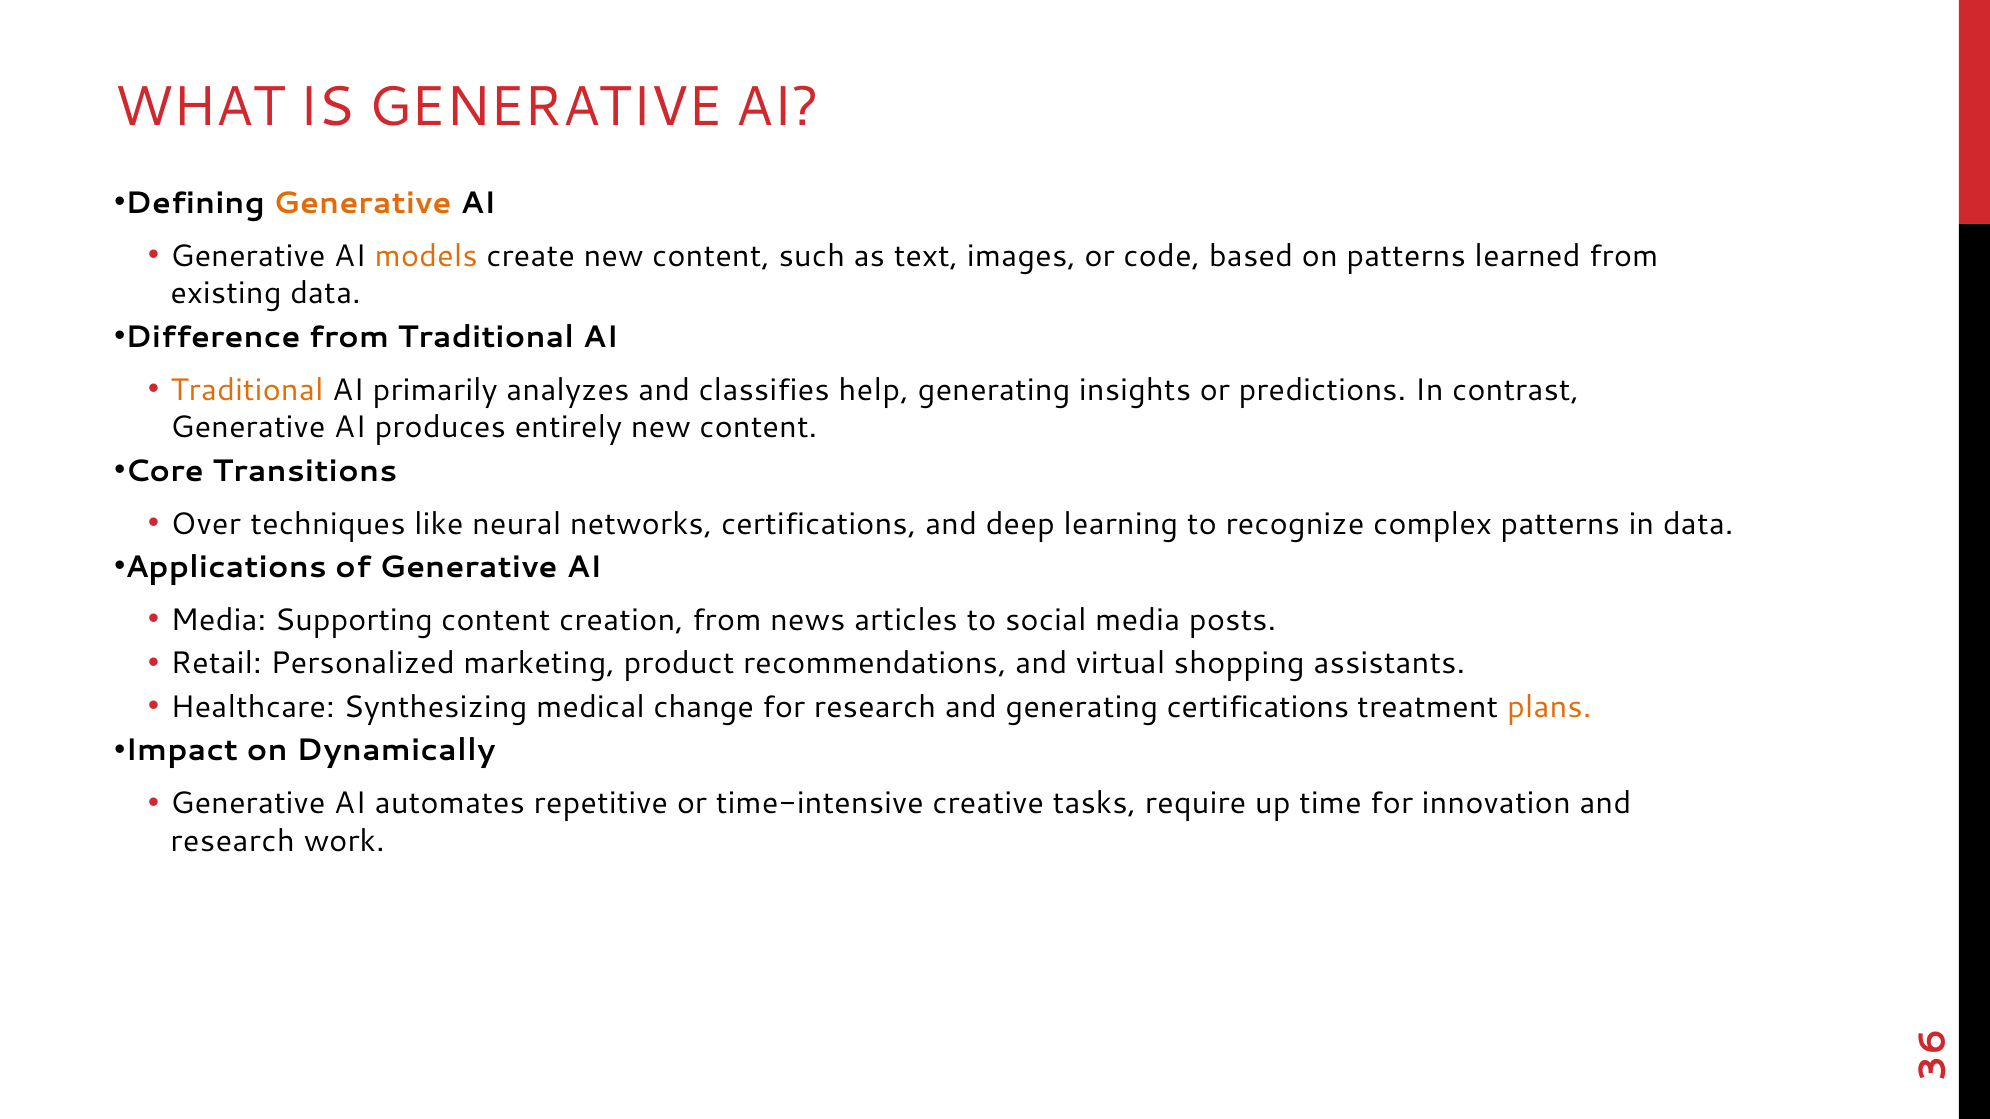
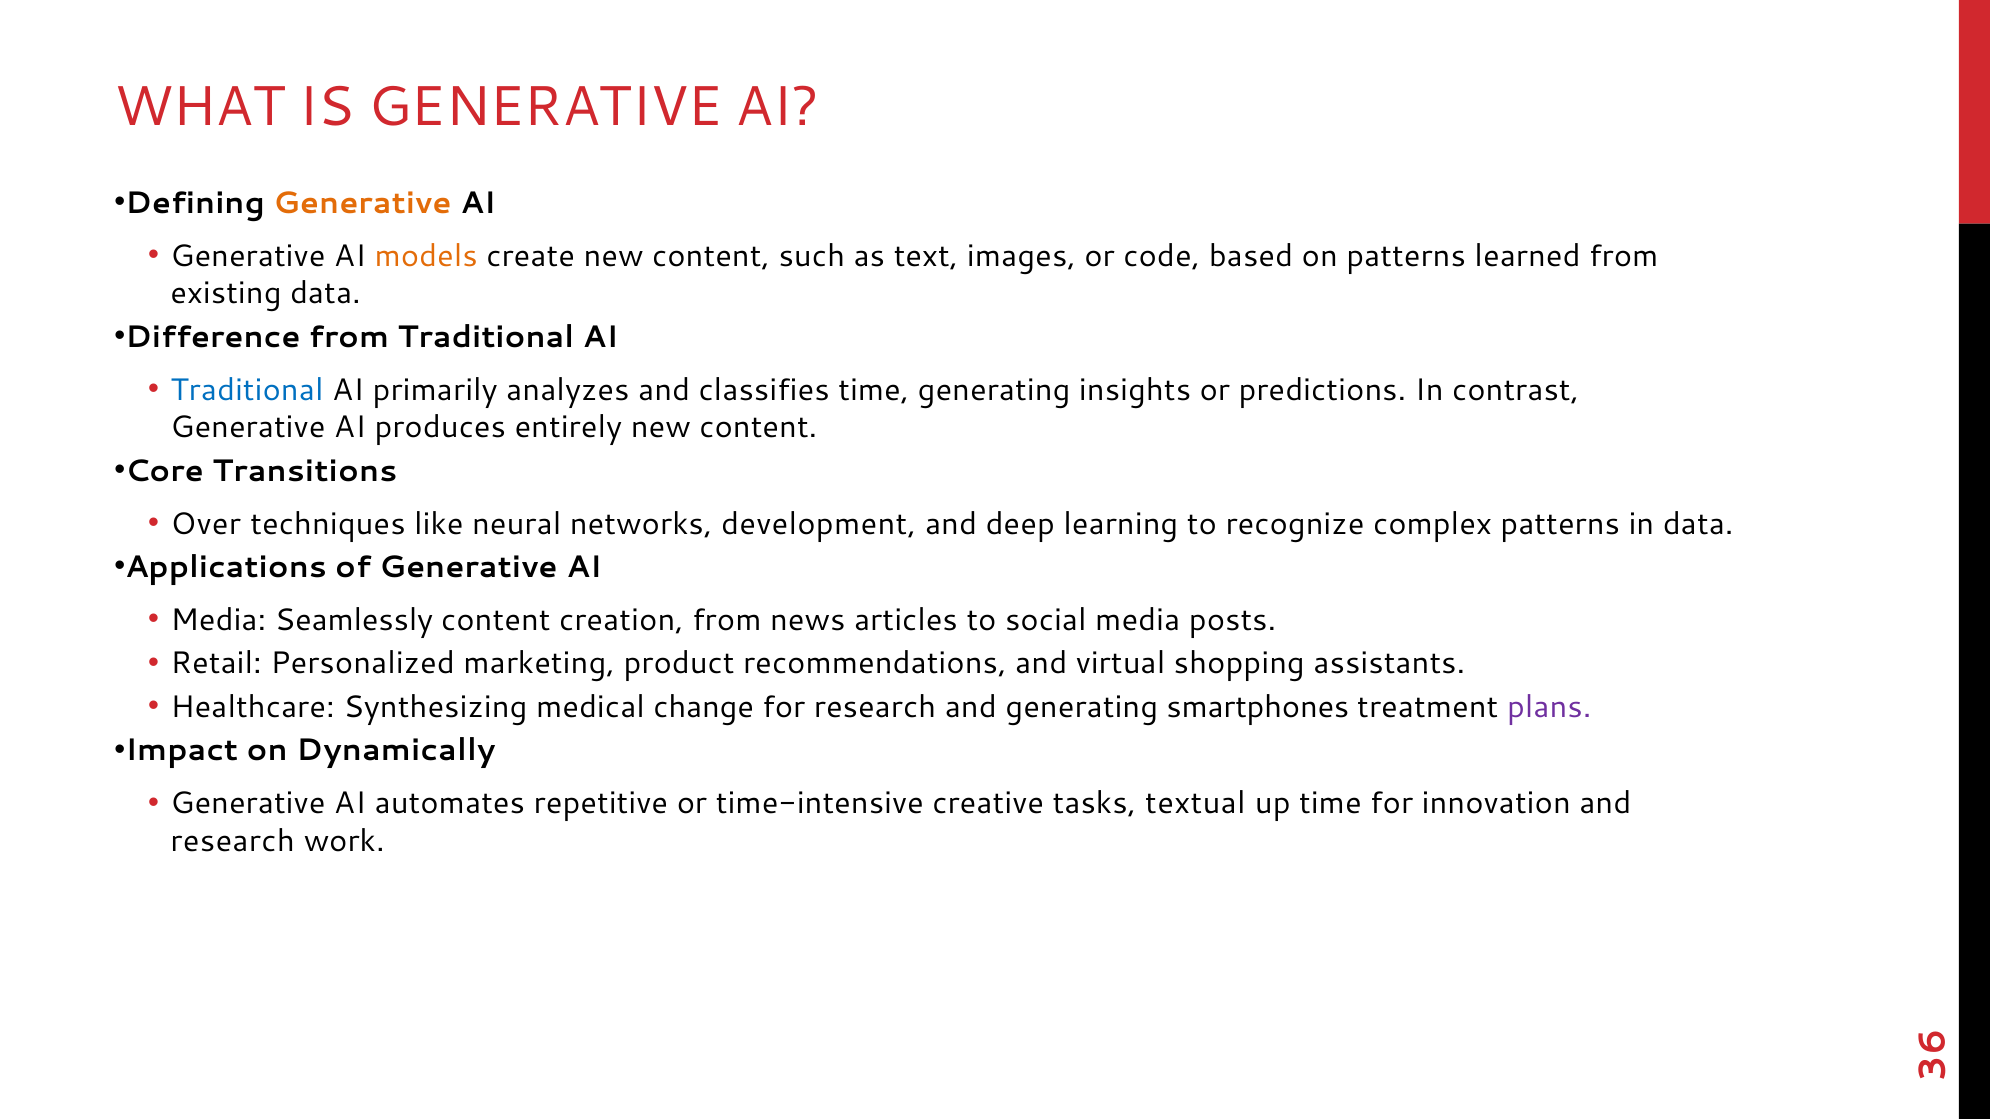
Traditional at (247, 390) colour: orange -> blue
classifies help: help -> time
networks certifications: certifications -> development
Supporting: Supporting -> Seamlessly
generating certifications: certifications -> smartphones
plans colour: orange -> purple
require: require -> textual
